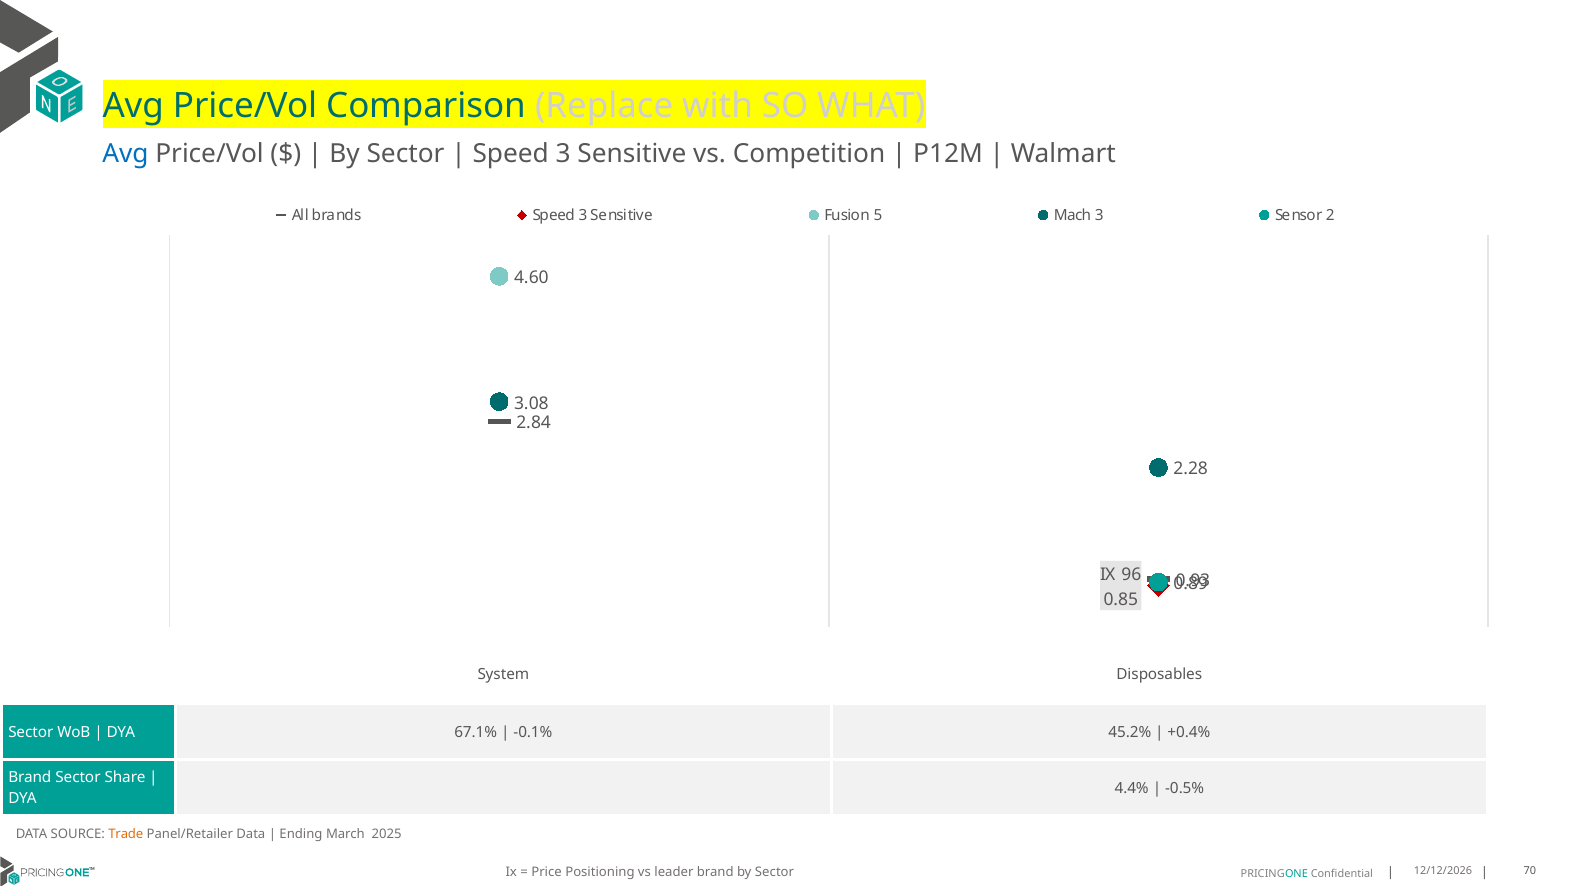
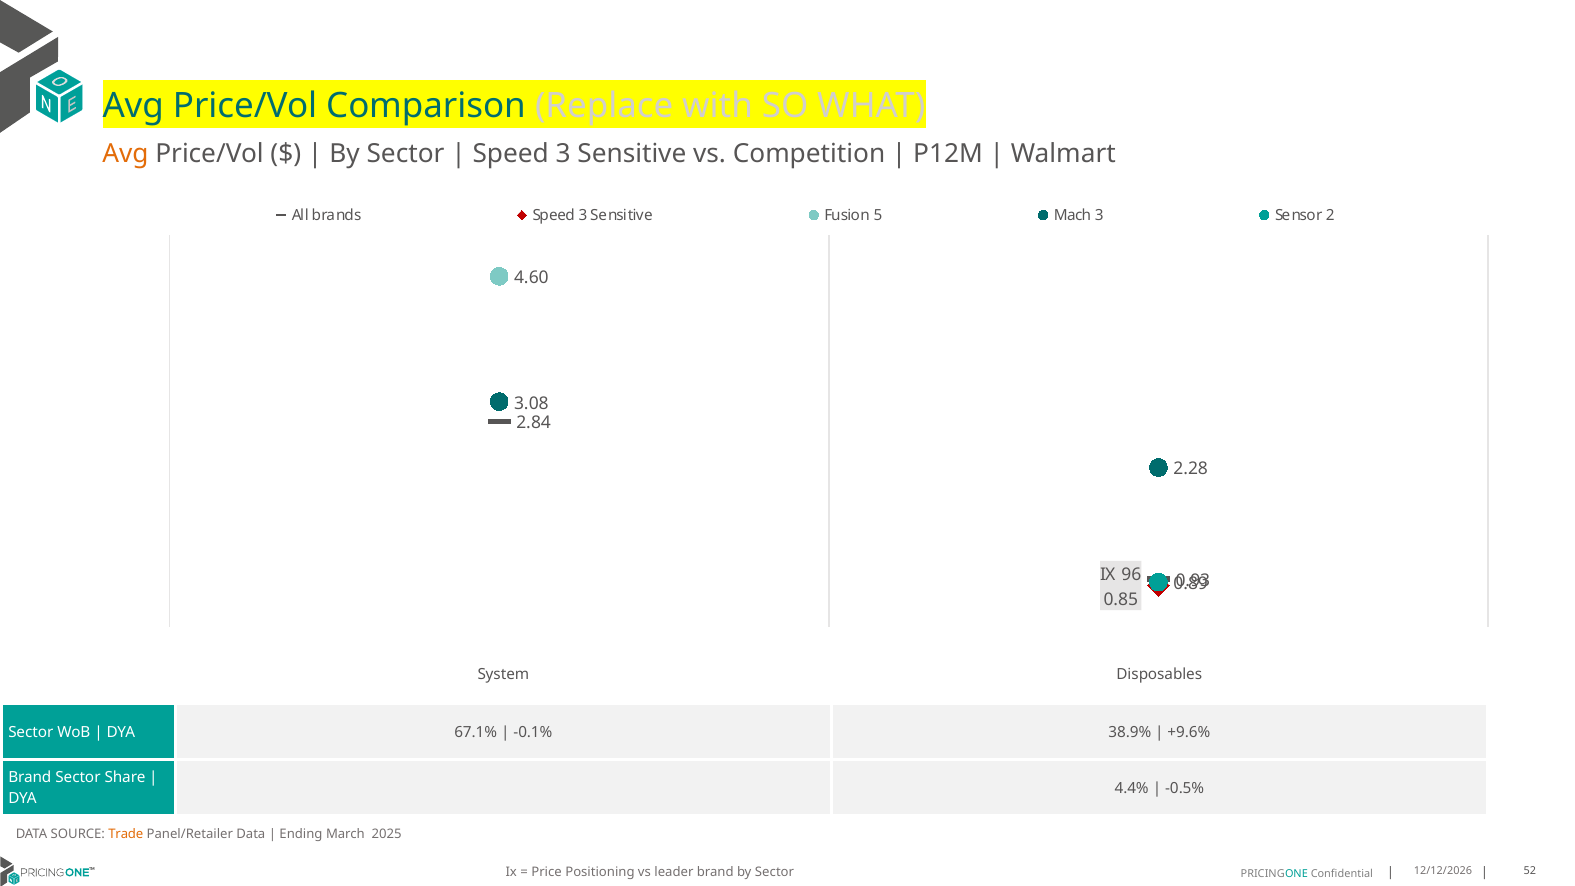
Avg at (125, 154) colour: blue -> orange
45.2%: 45.2% -> 38.9%
+0.4%: +0.4% -> +9.6%
70: 70 -> 52
